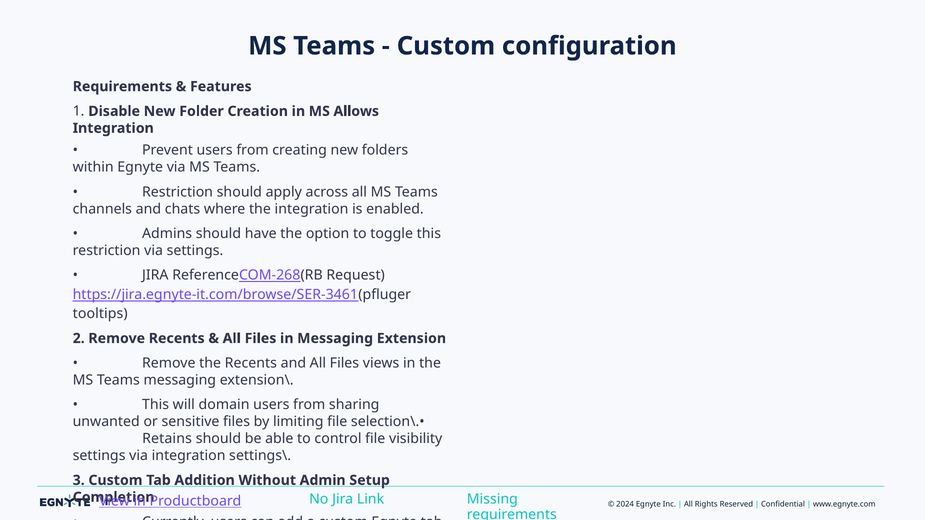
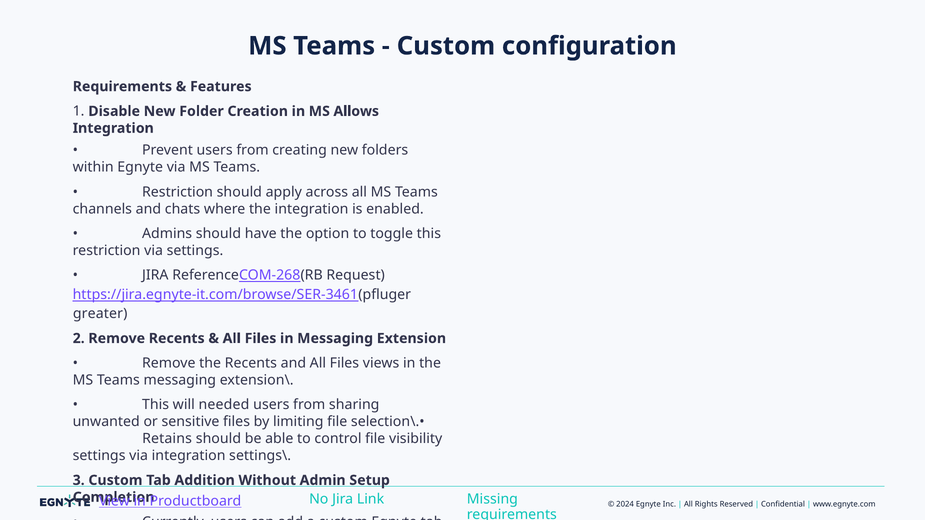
tooltips at (100, 314): tooltips -> greater
domain: domain -> needed
